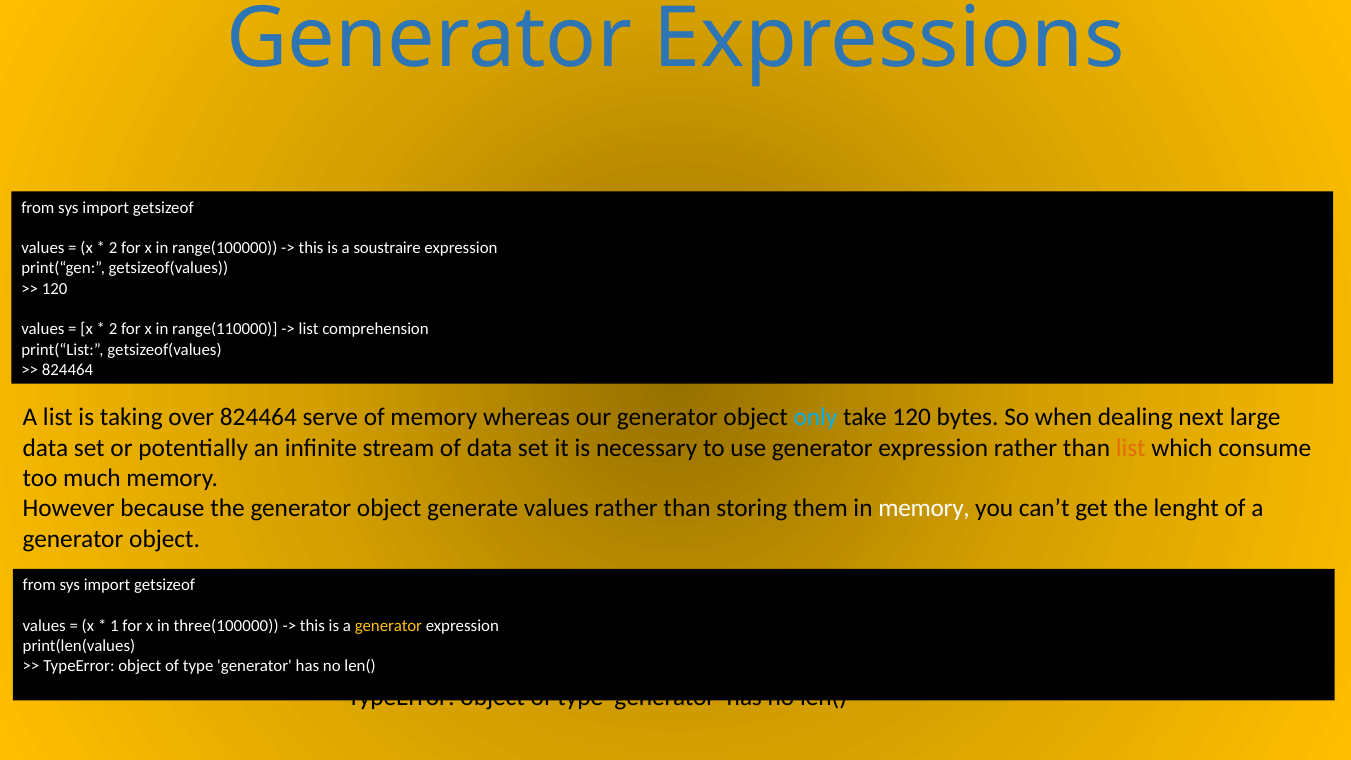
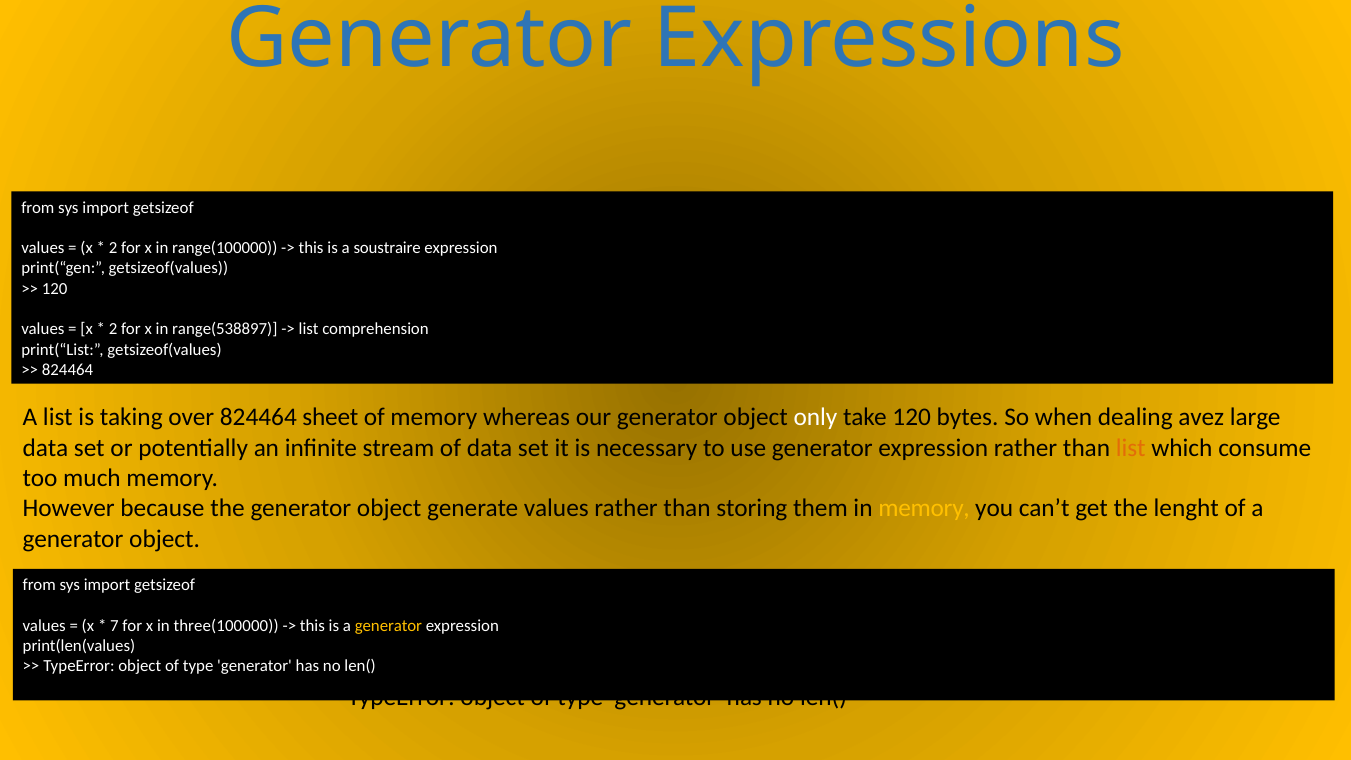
range(110000: range(110000 -> range(538897
serve: serve -> sheet
only colour: light blue -> white
next: next -> avez
memory at (924, 509) colour: white -> yellow
1: 1 -> 7
